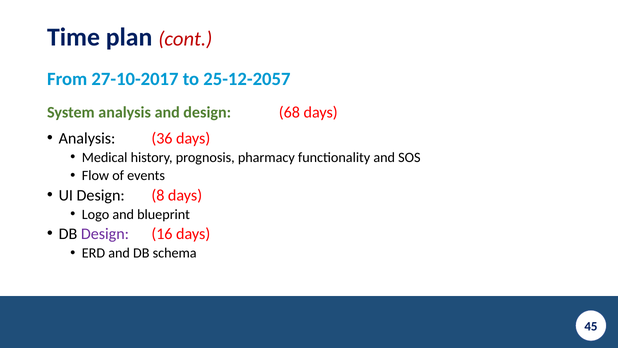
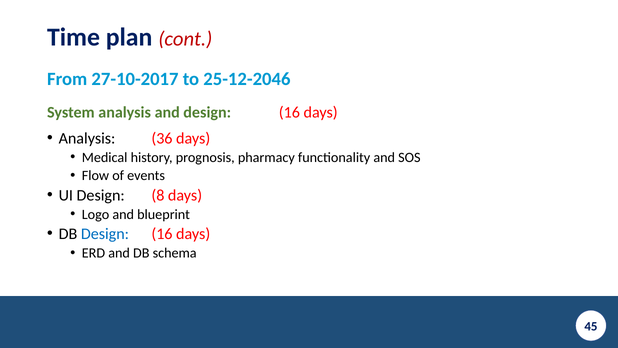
25-12-2057: 25-12-2057 -> 25-12-2046
and design 68: 68 -> 16
Design at (105, 234) colour: purple -> blue
